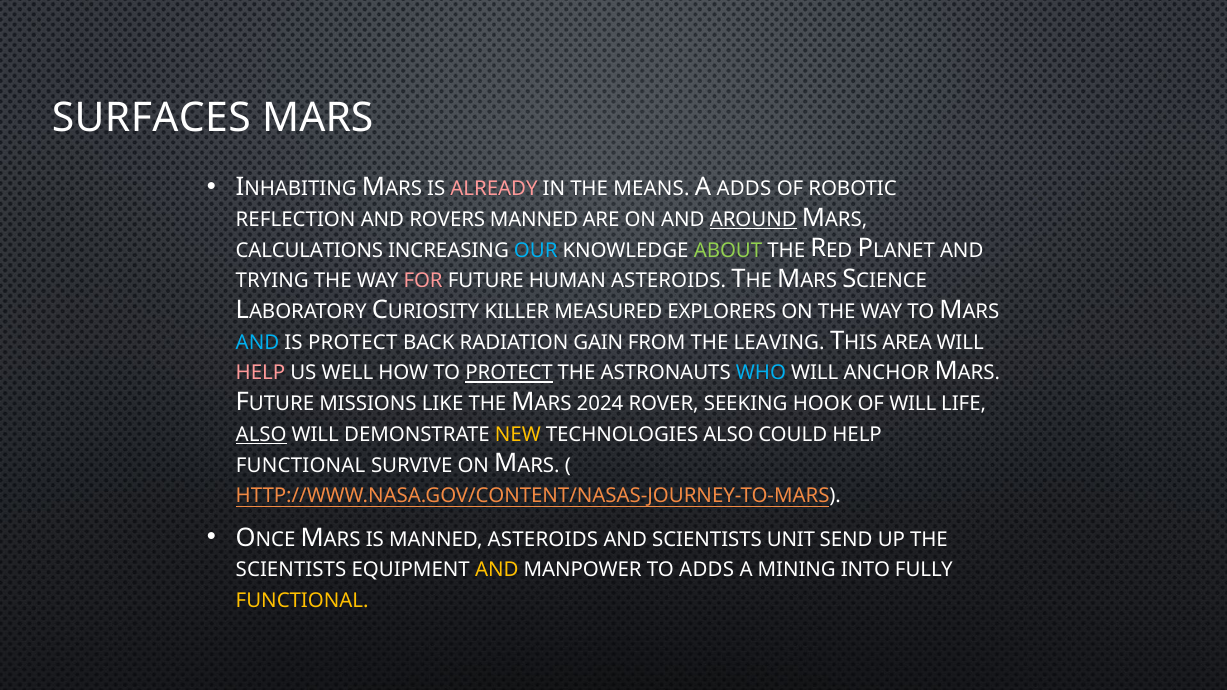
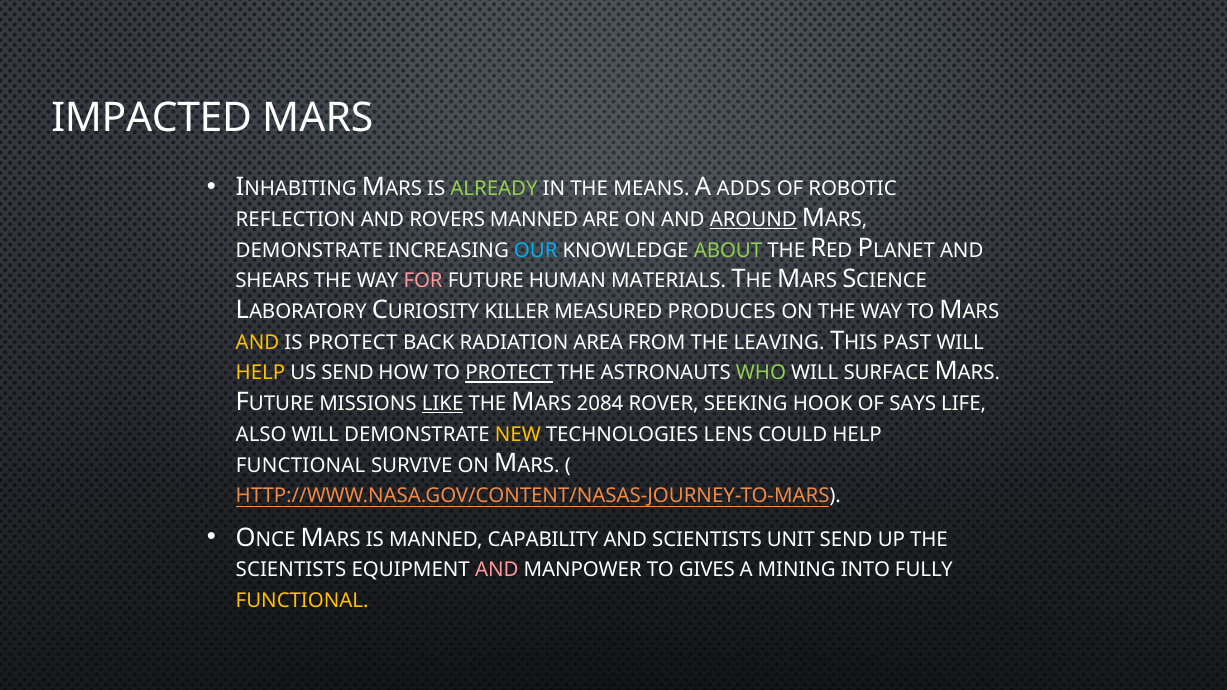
SURFACES: SURFACES -> IMPACTED
ALREADY colour: pink -> light green
CALCULATIONS at (309, 250): CALCULATIONS -> DEMONSTRATE
TRYING: TRYING -> SHEARS
HUMAN ASTEROIDS: ASTEROIDS -> MATERIALS
EXPLORERS: EXPLORERS -> PRODUCES
AND at (257, 342) colour: light blue -> yellow
GAIN: GAIN -> AREA
AREA: AREA -> PAST
HELP at (260, 373) colour: pink -> yellow
US WELL: WELL -> SEND
WHO colour: light blue -> light green
ANCHOR: ANCHOR -> SURFACE
LIKE underline: none -> present
2024: 2024 -> 2084
OF WILL: WILL -> SAYS
ALSO at (261, 435) underline: present -> none
TECHNOLOGIES ALSO: ALSO -> LENS
MANNED ASTEROIDS: ASTEROIDS -> CAPABILITY
AND at (497, 570) colour: yellow -> pink
TO ADDS: ADDS -> GIVES
